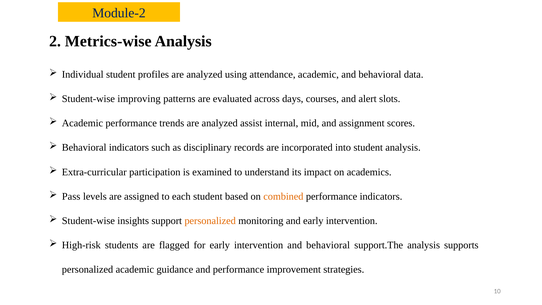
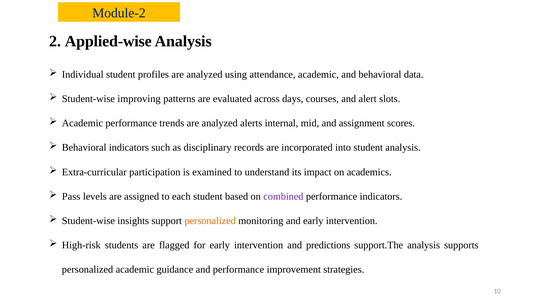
Metrics-wise: Metrics-wise -> Applied-wise
assist: assist -> alerts
combined colour: orange -> purple
intervention and behavioral: behavioral -> predictions
